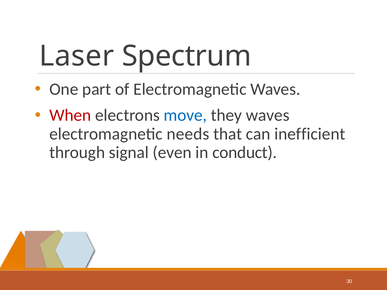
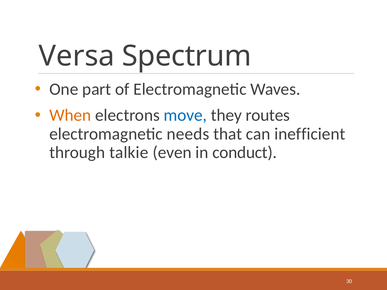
Laser: Laser -> Versa
When colour: red -> orange
they waves: waves -> routes
signal: signal -> talkie
